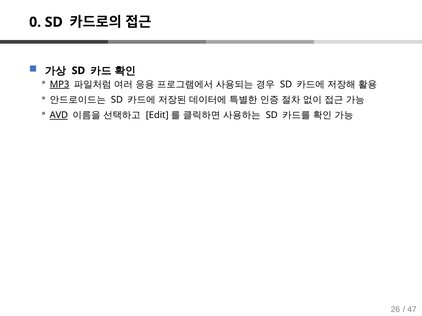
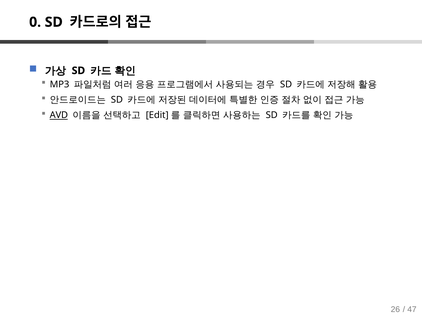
MP3 underline: present -> none
